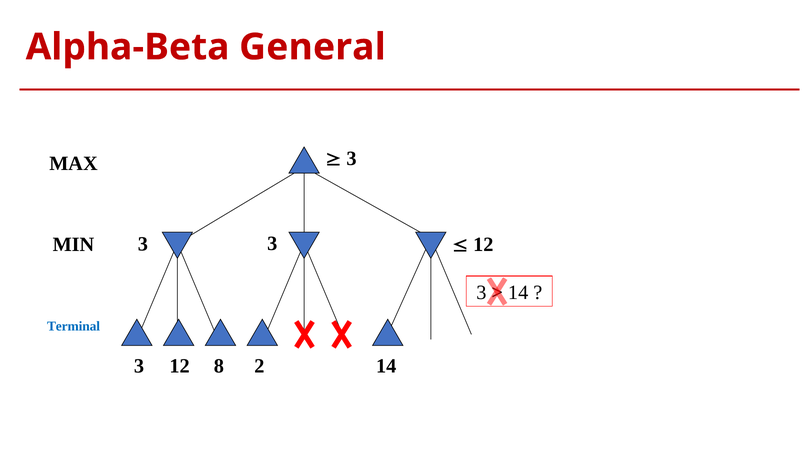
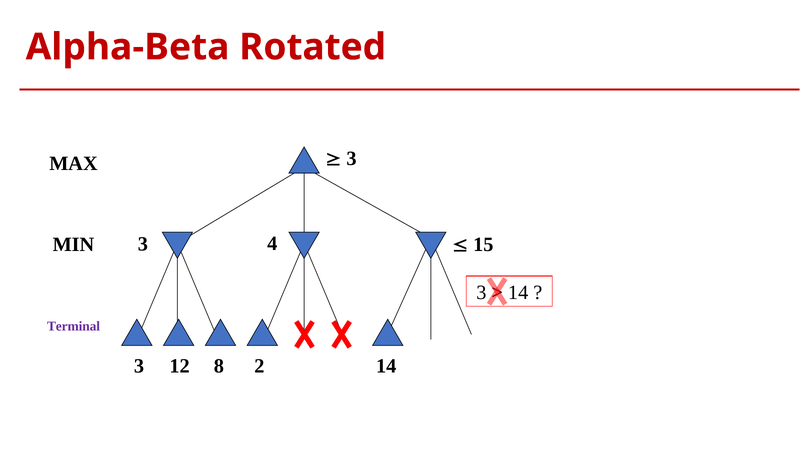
General: General -> Rotated
3 at (272, 244): 3 -> 4
12 at (483, 245): 12 -> 15
Terminal colour: blue -> purple
